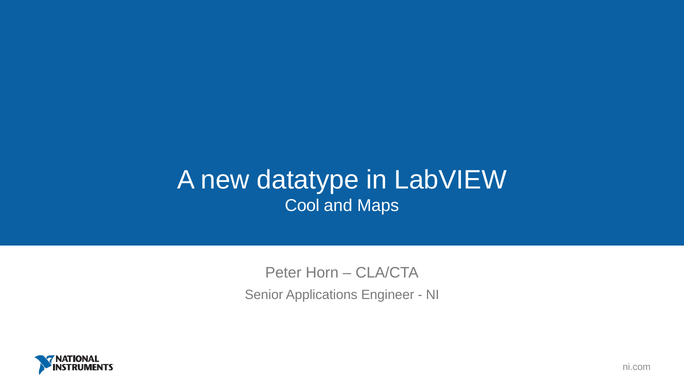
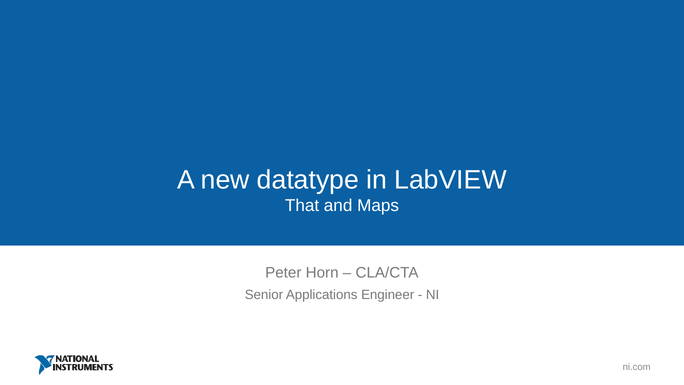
Cool: Cool -> That
